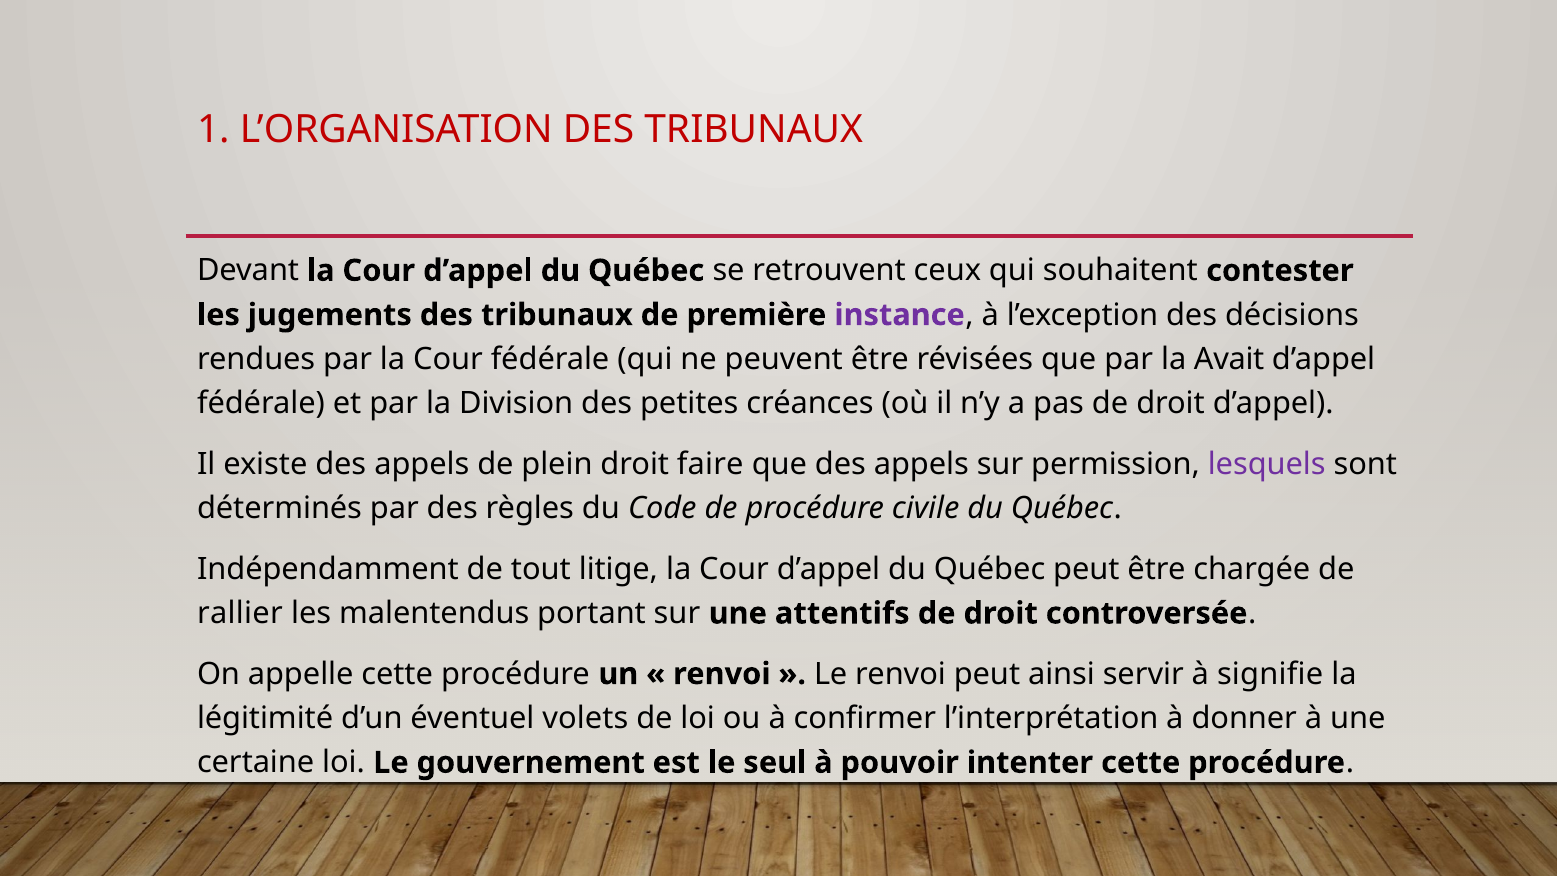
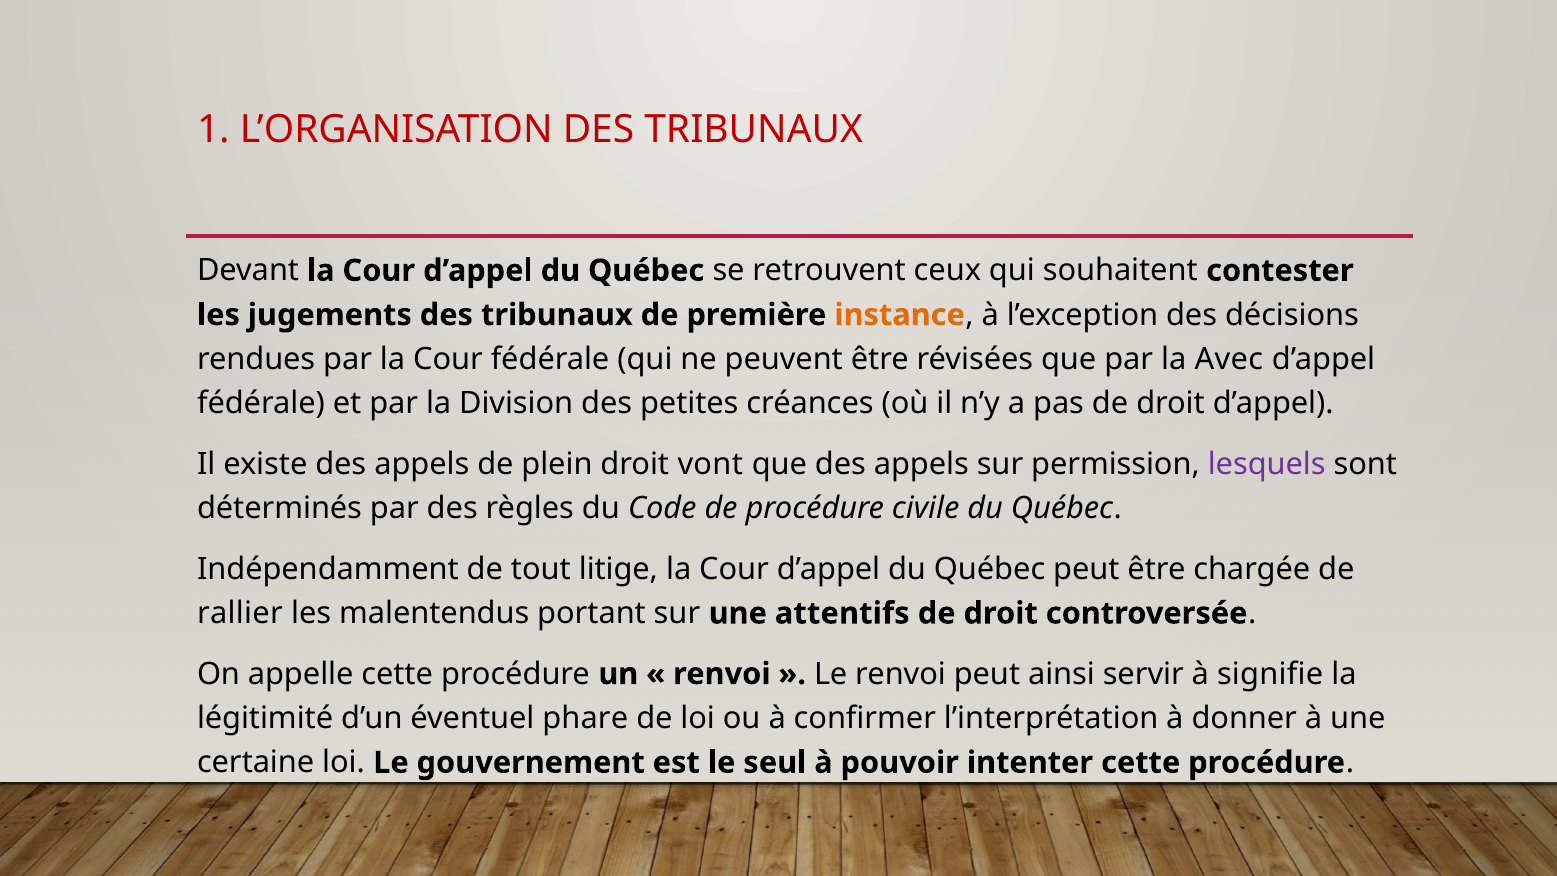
instance colour: purple -> orange
Avait: Avait -> Avec
faire: faire -> vont
volets: volets -> phare
